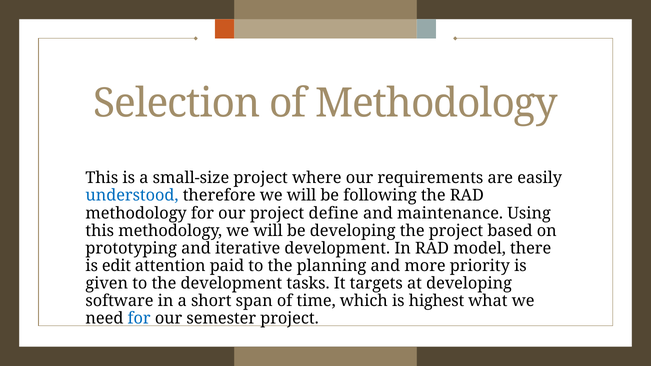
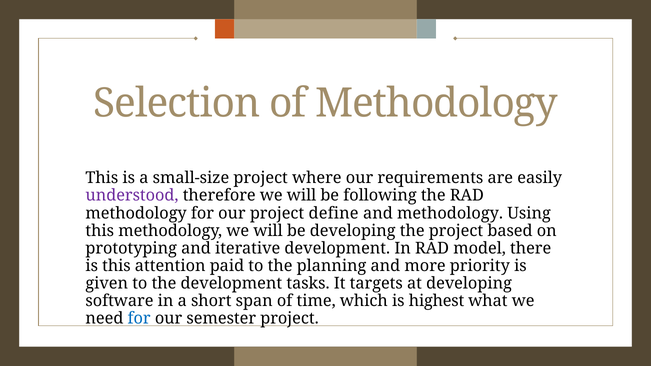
understood colour: blue -> purple
and maintenance: maintenance -> methodology
is edit: edit -> this
